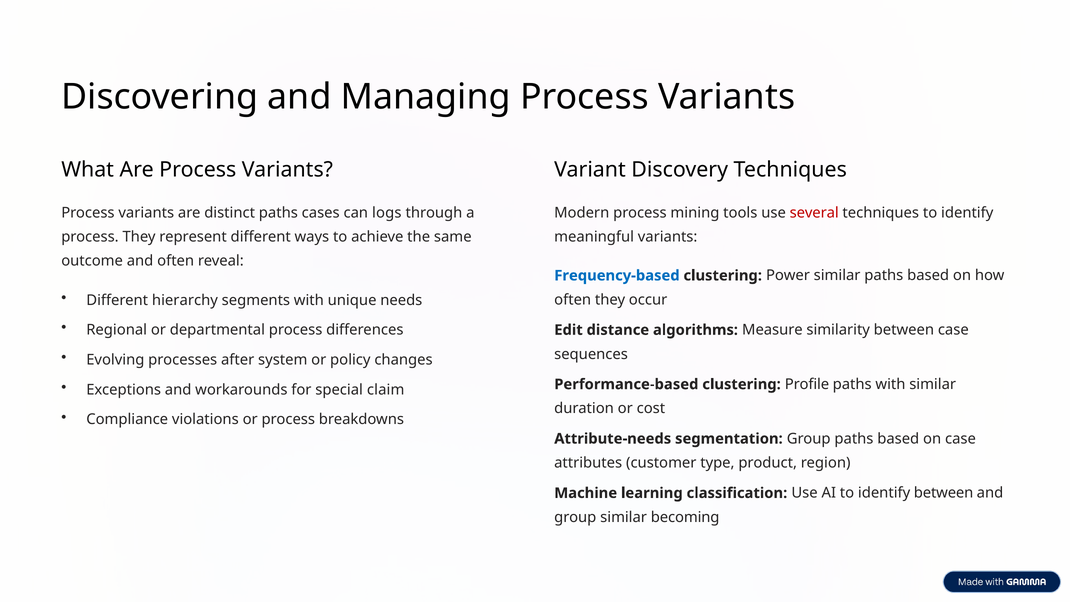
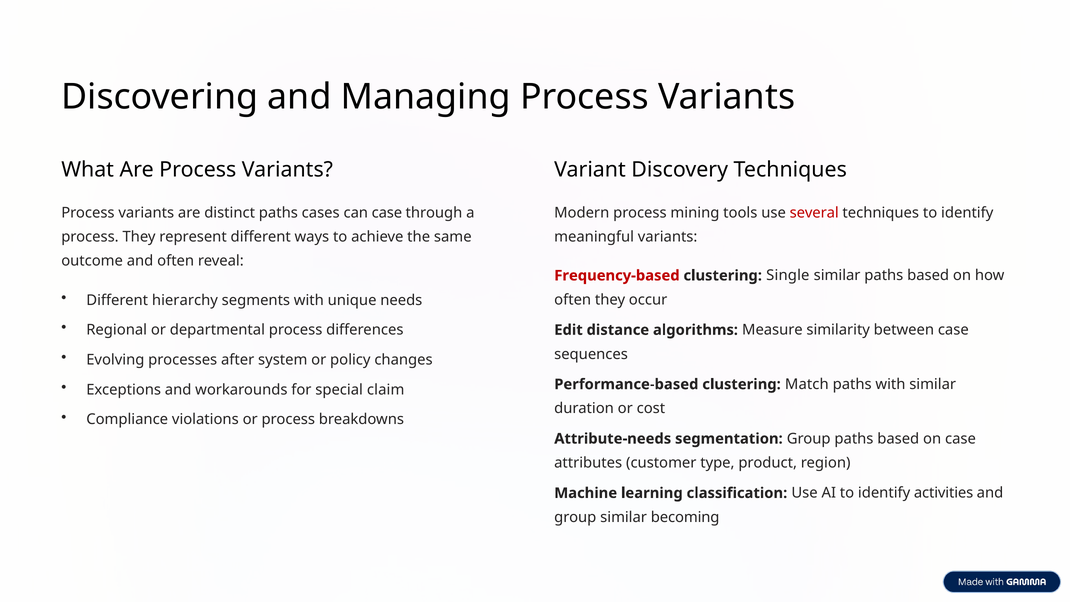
can logs: logs -> case
Frequency-based colour: blue -> red
Power: Power -> Single
Profile: Profile -> Match
identify between: between -> activities
